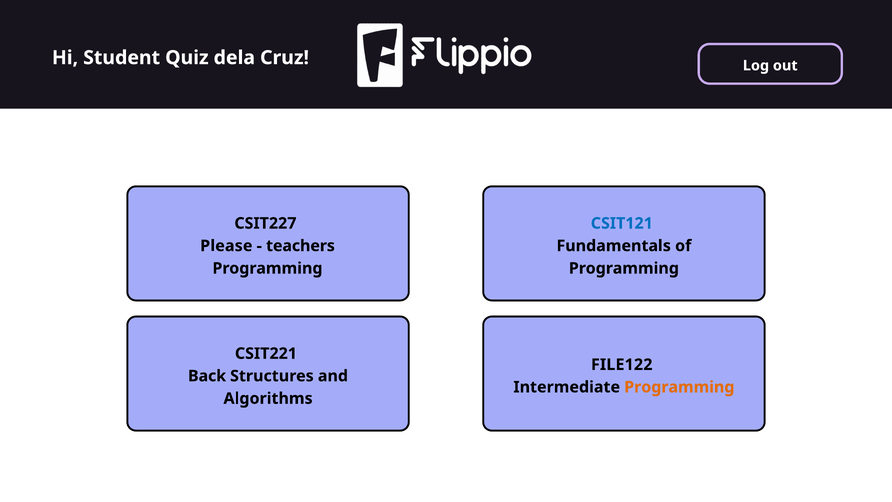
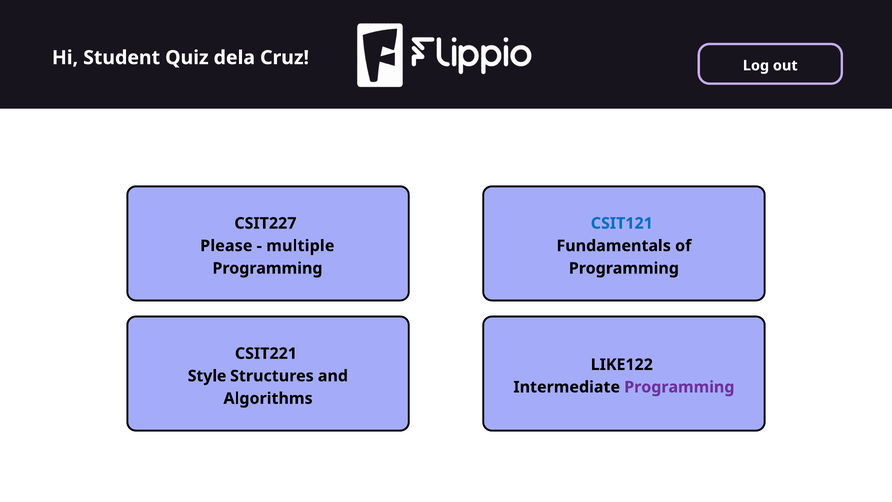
teachers: teachers -> multiple
FILE122: FILE122 -> LIKE122
Back: Back -> Style
Programming at (679, 387) colour: orange -> purple
